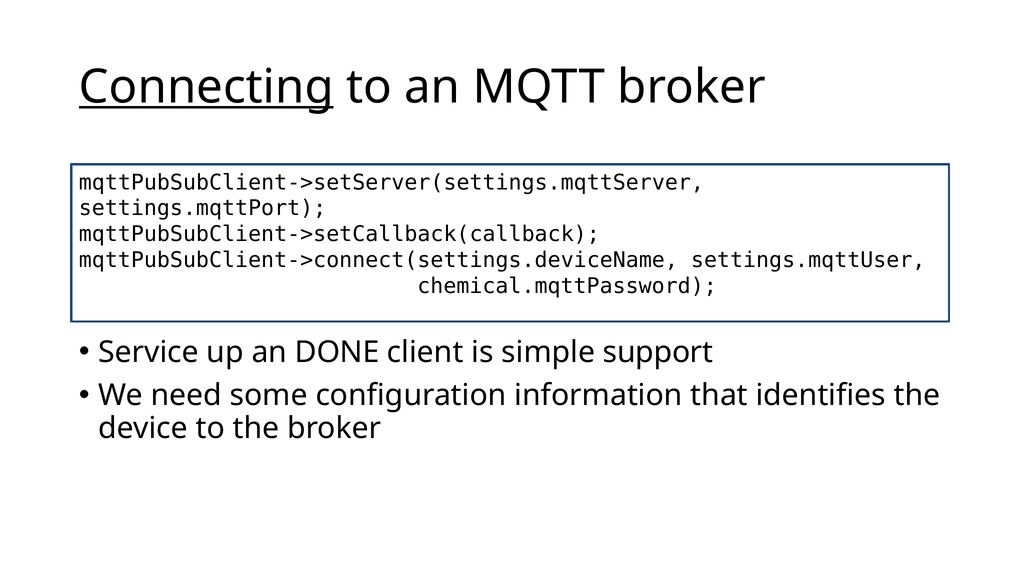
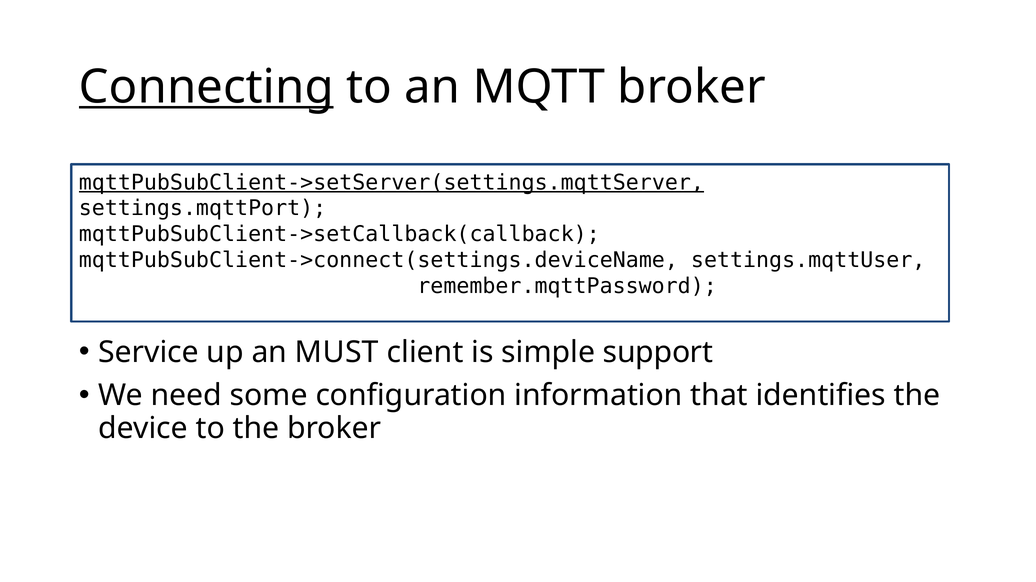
mqttPubSubClient->setServer(settings.mqttServer underline: none -> present
chemical.mqttPassword: chemical.mqttPassword -> remember.mqttPassword
DONE: DONE -> MUST
